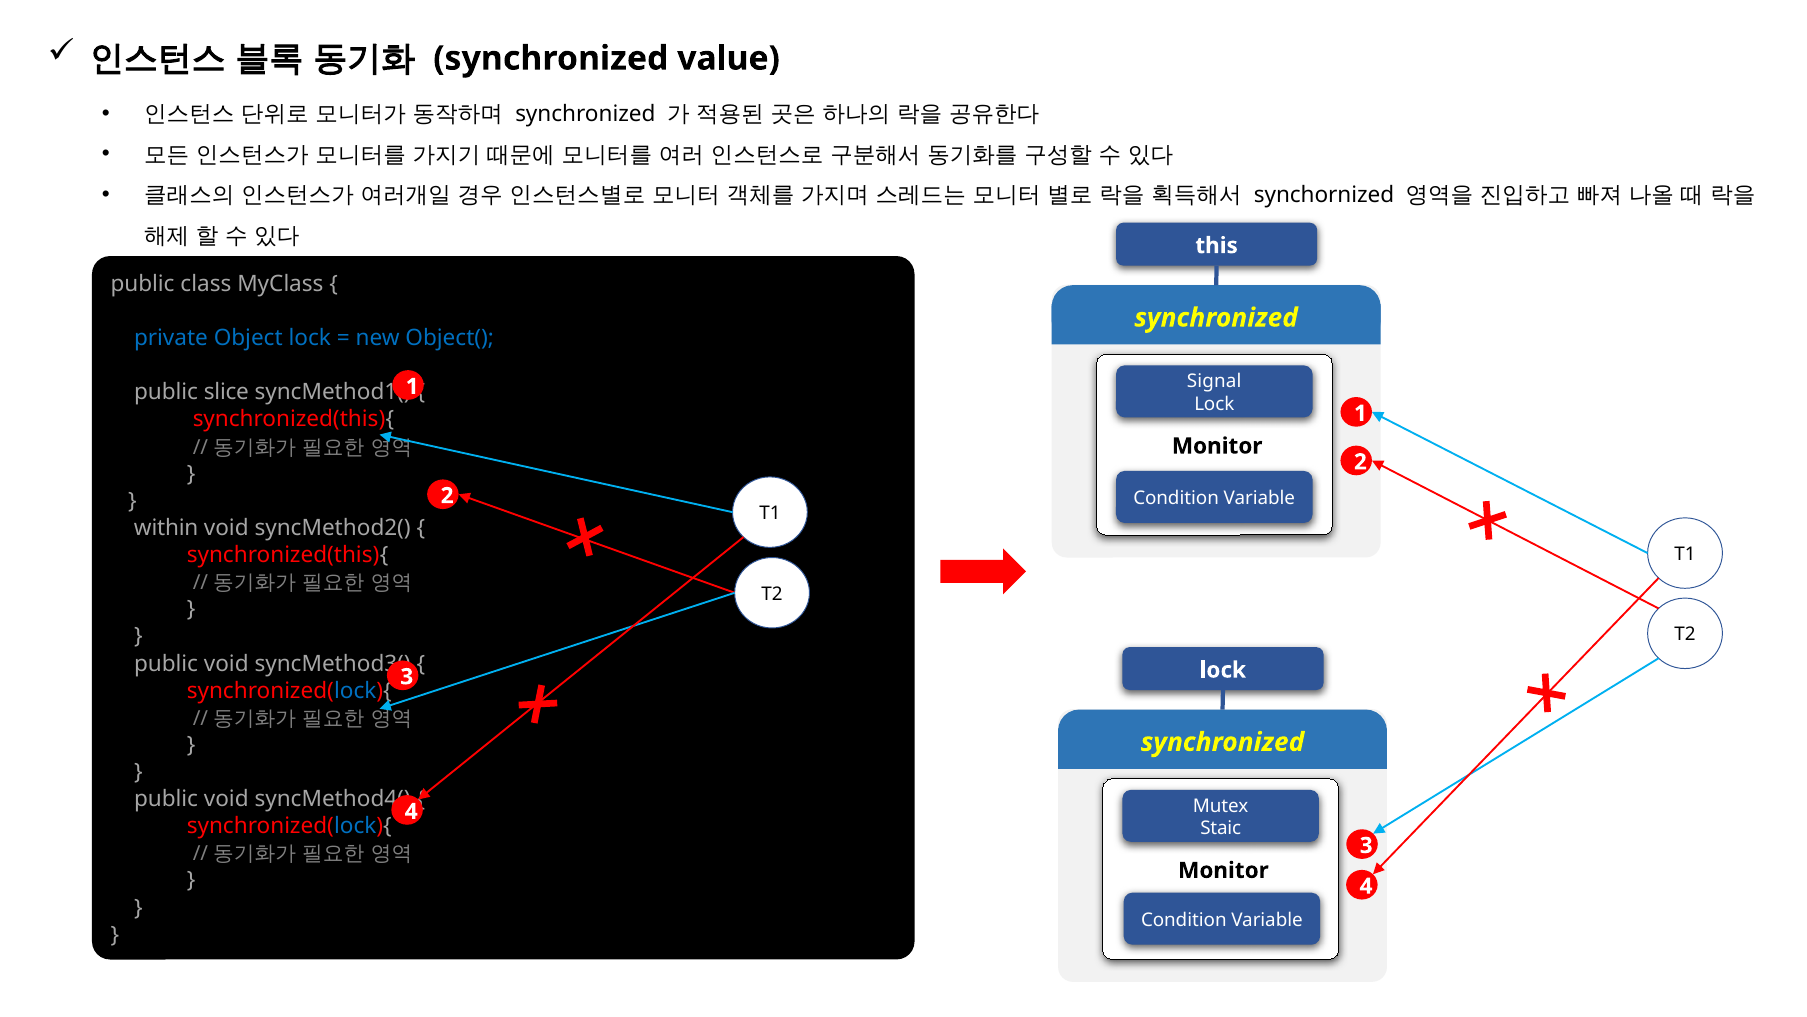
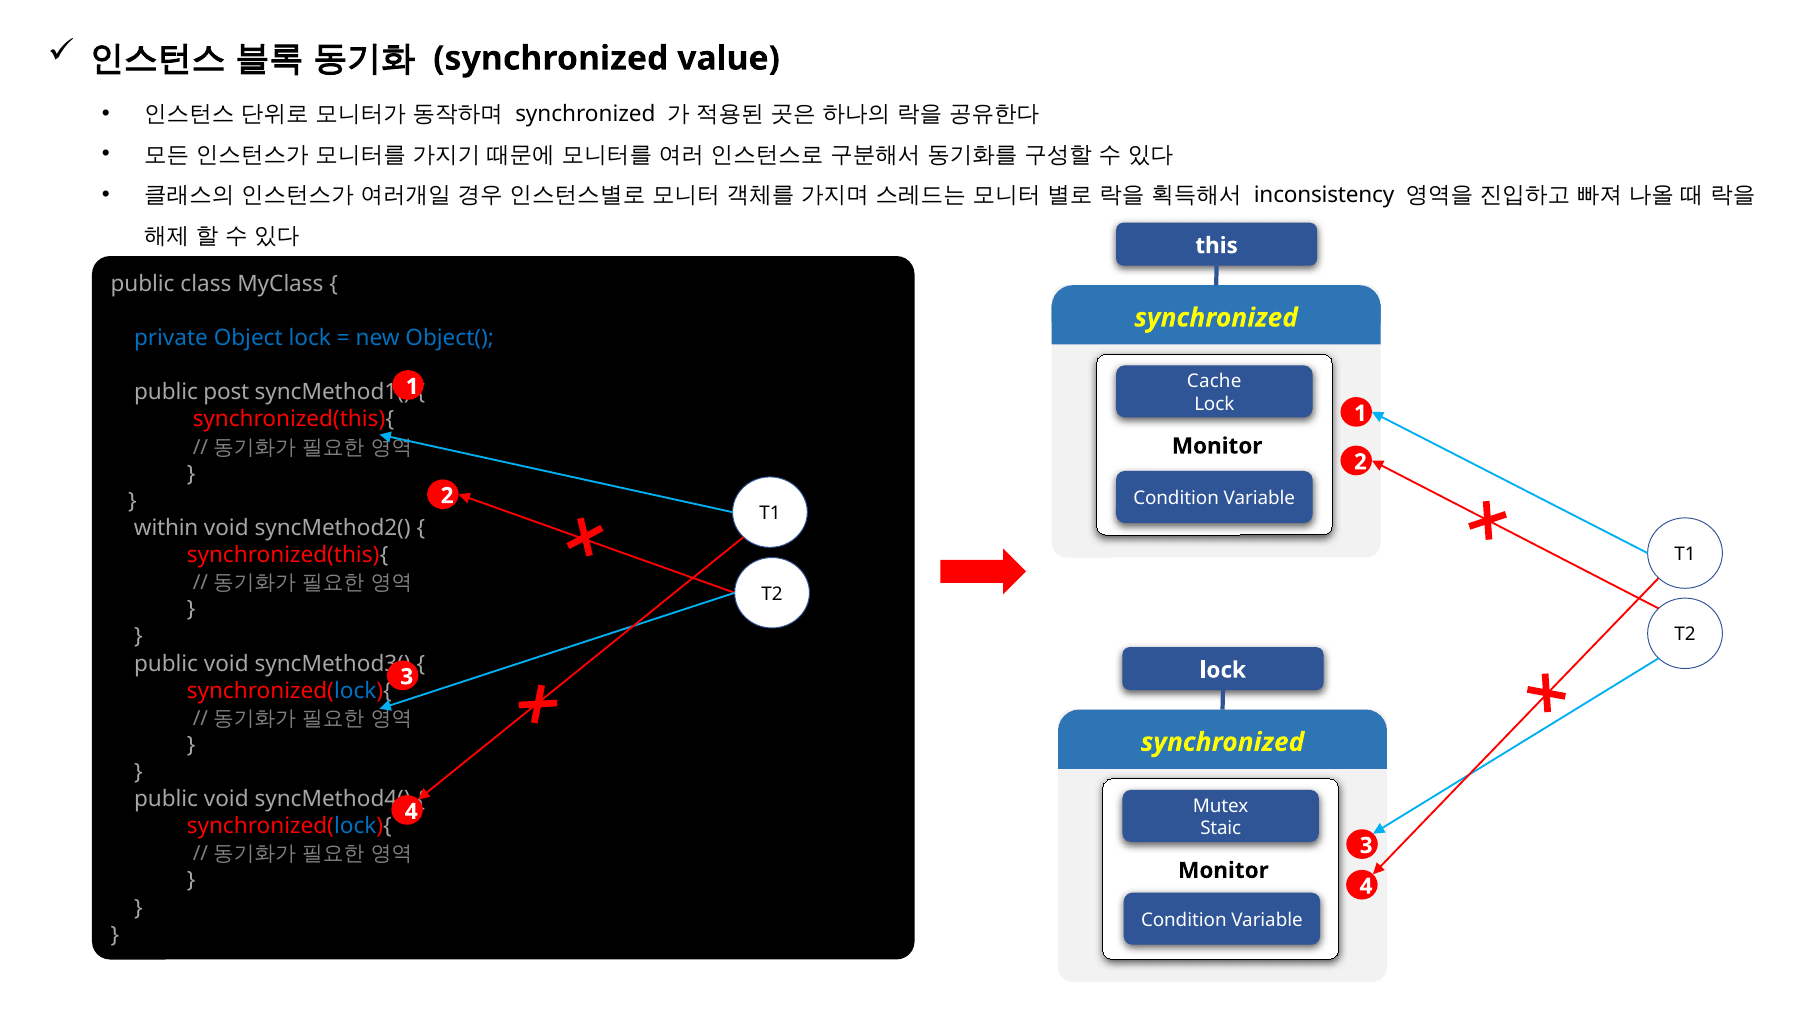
synchornized: synchornized -> inconsistency
Signal: Signal -> Cache
slice: slice -> post
